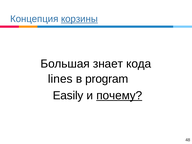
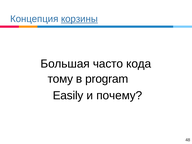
знает: знает -> часто
lines: lines -> тому
почему underline: present -> none
